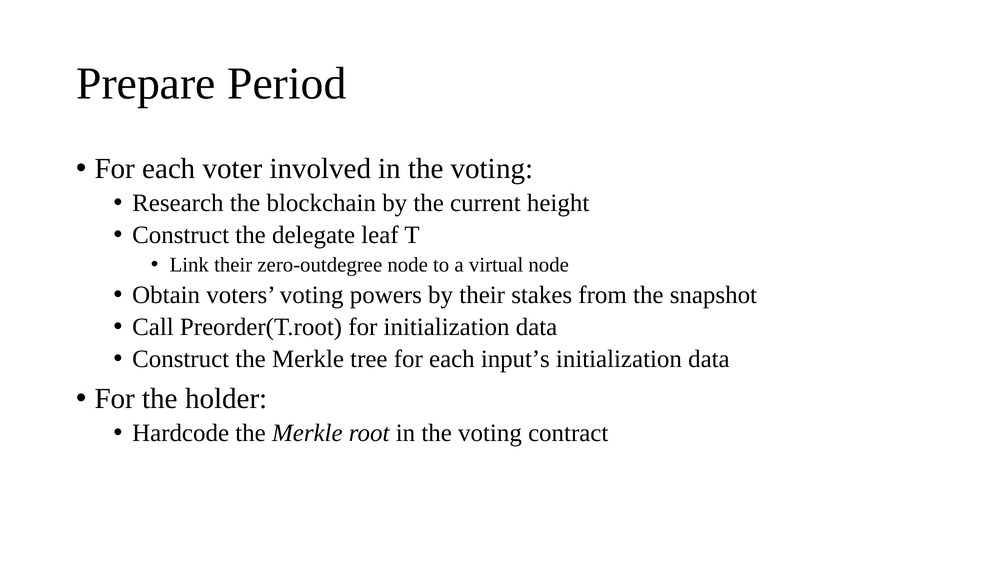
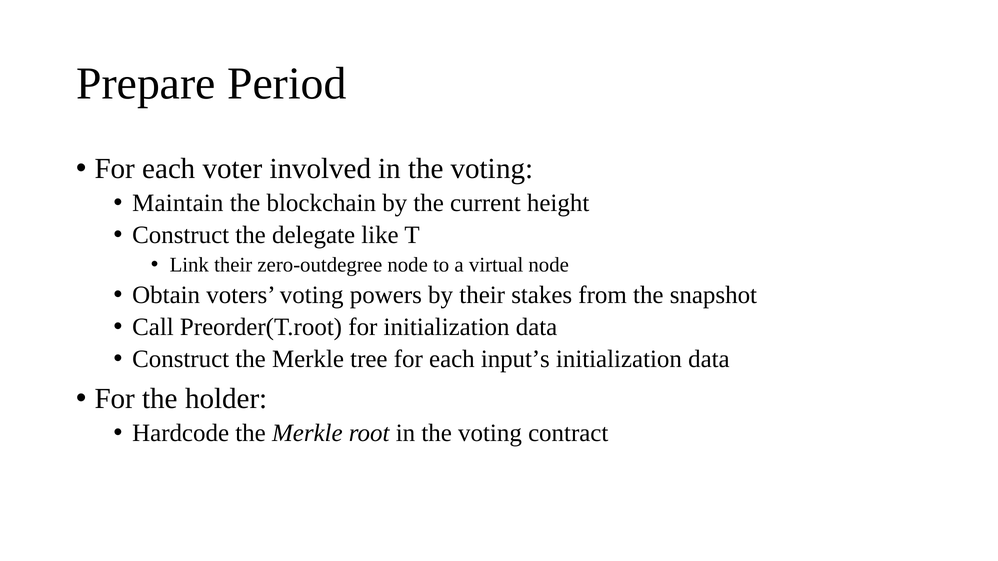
Research: Research -> Maintain
leaf: leaf -> like
